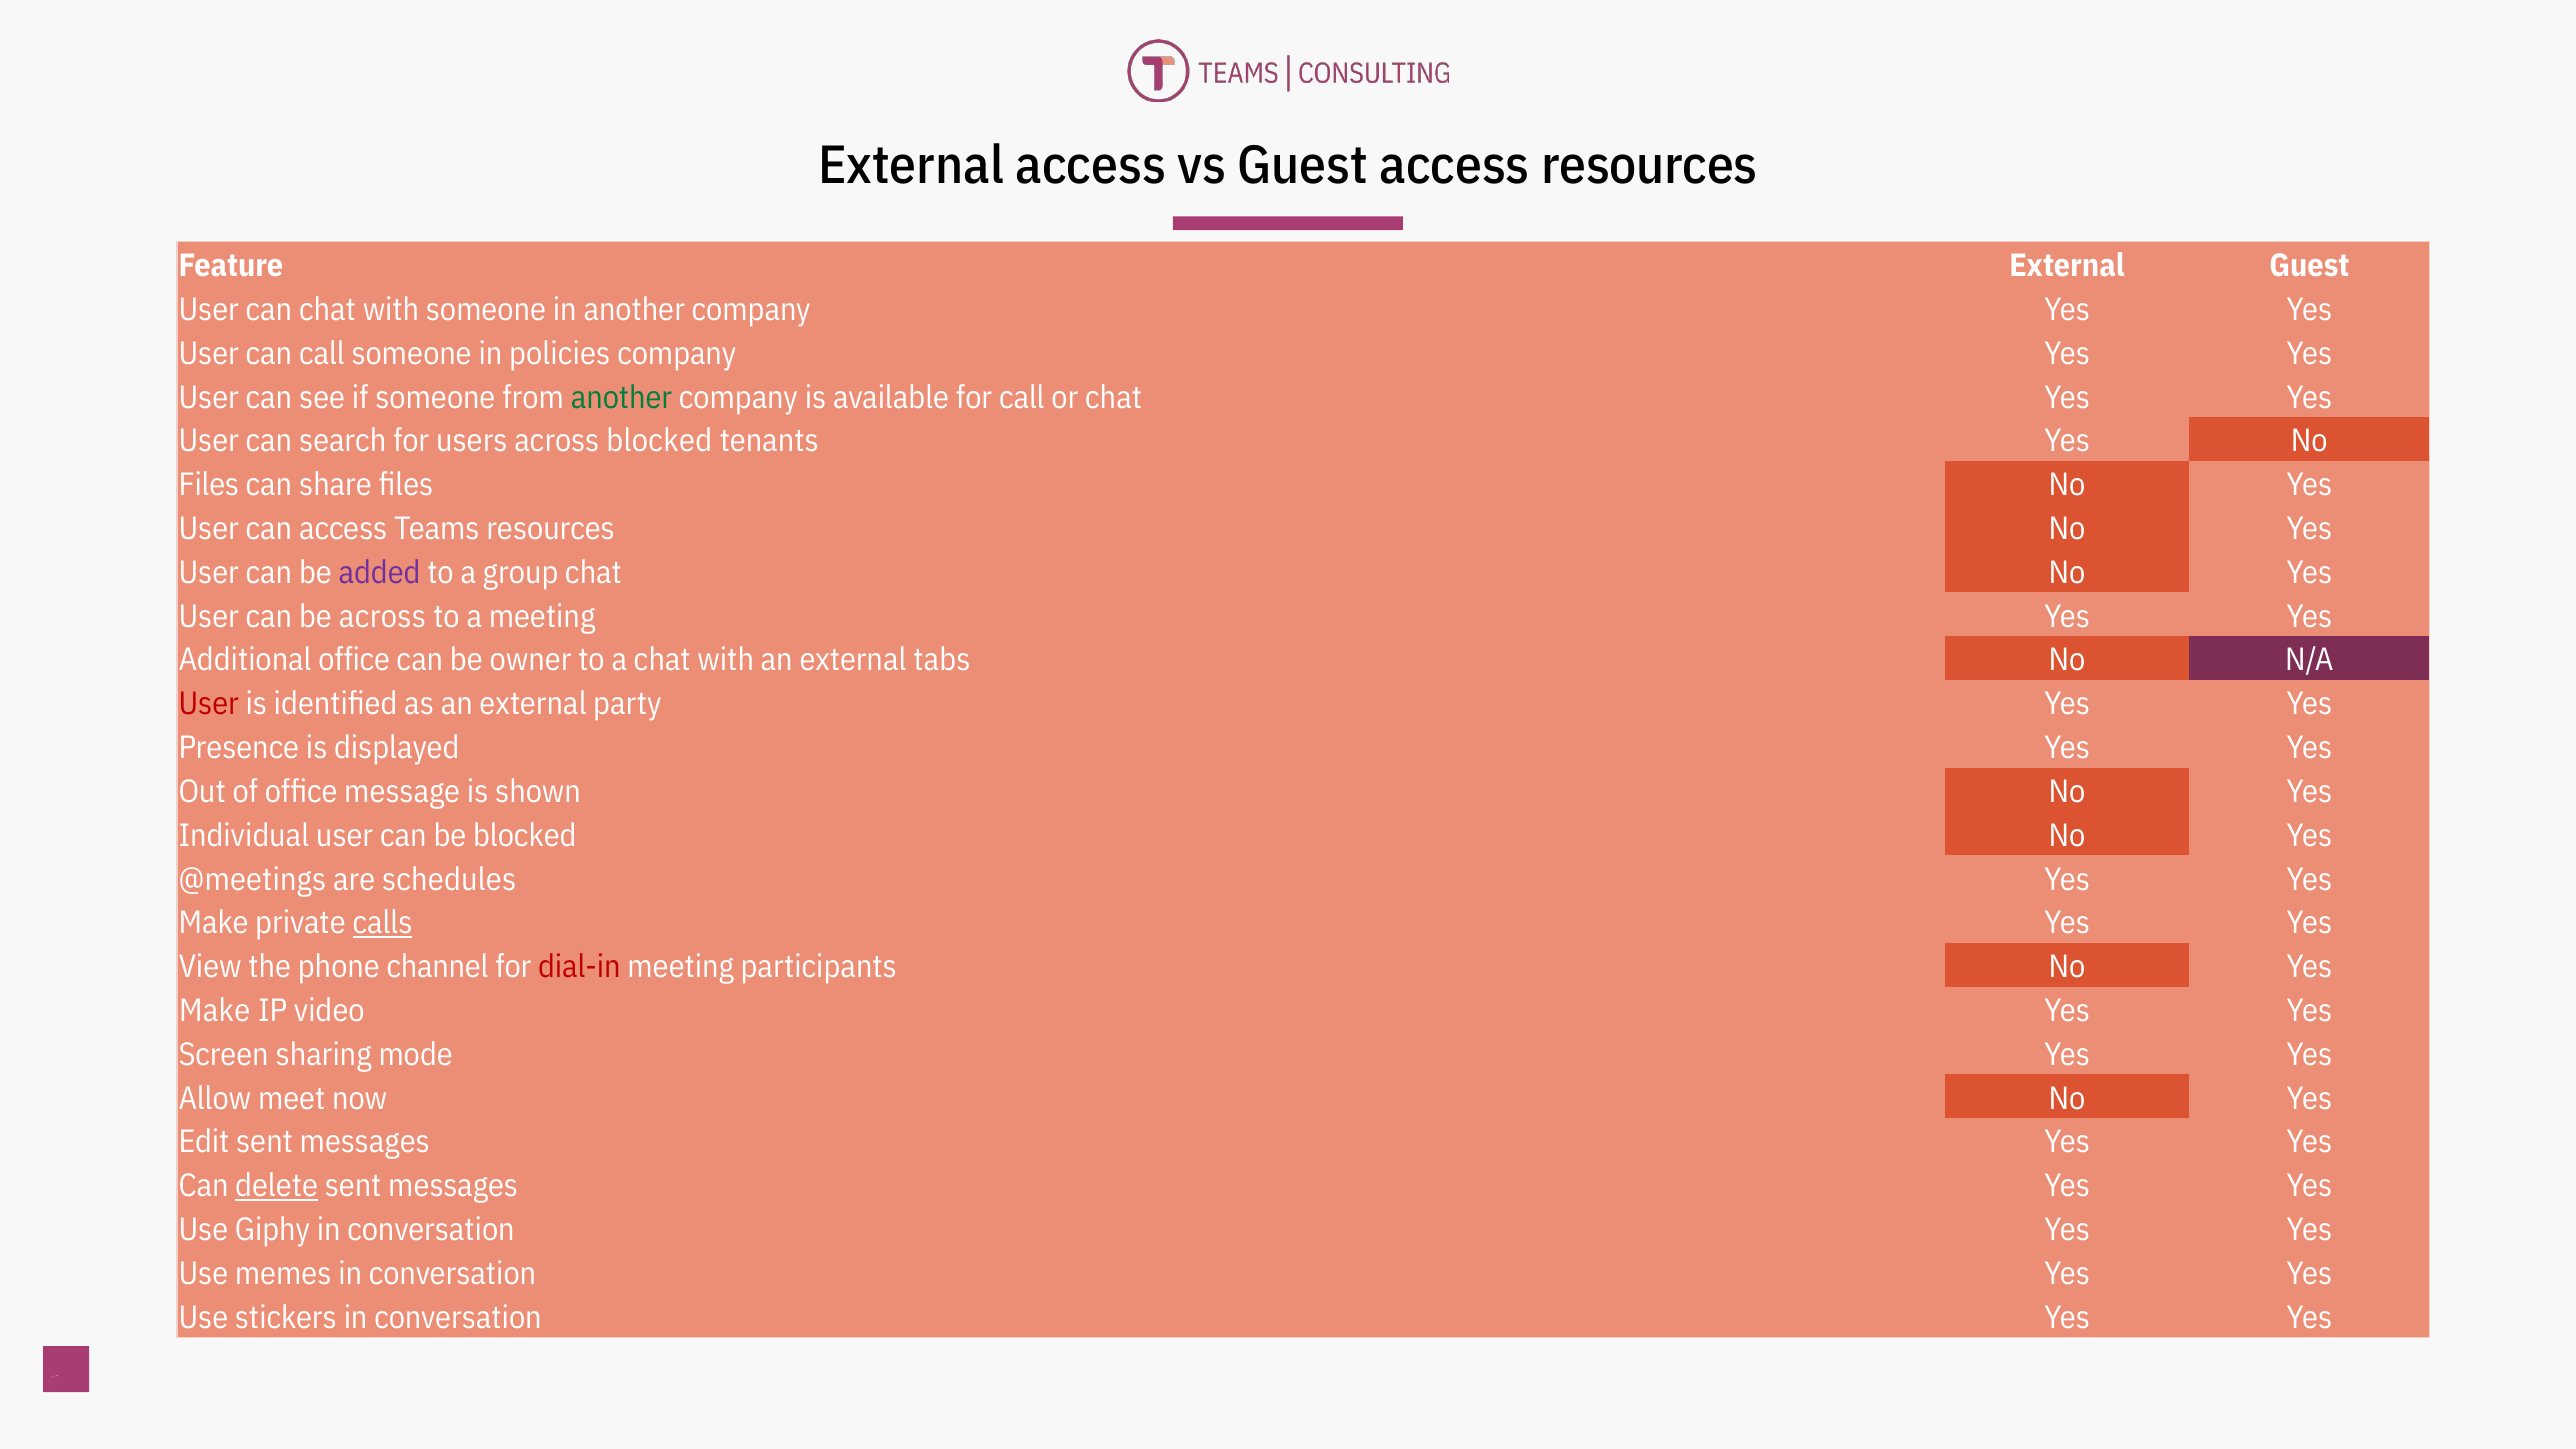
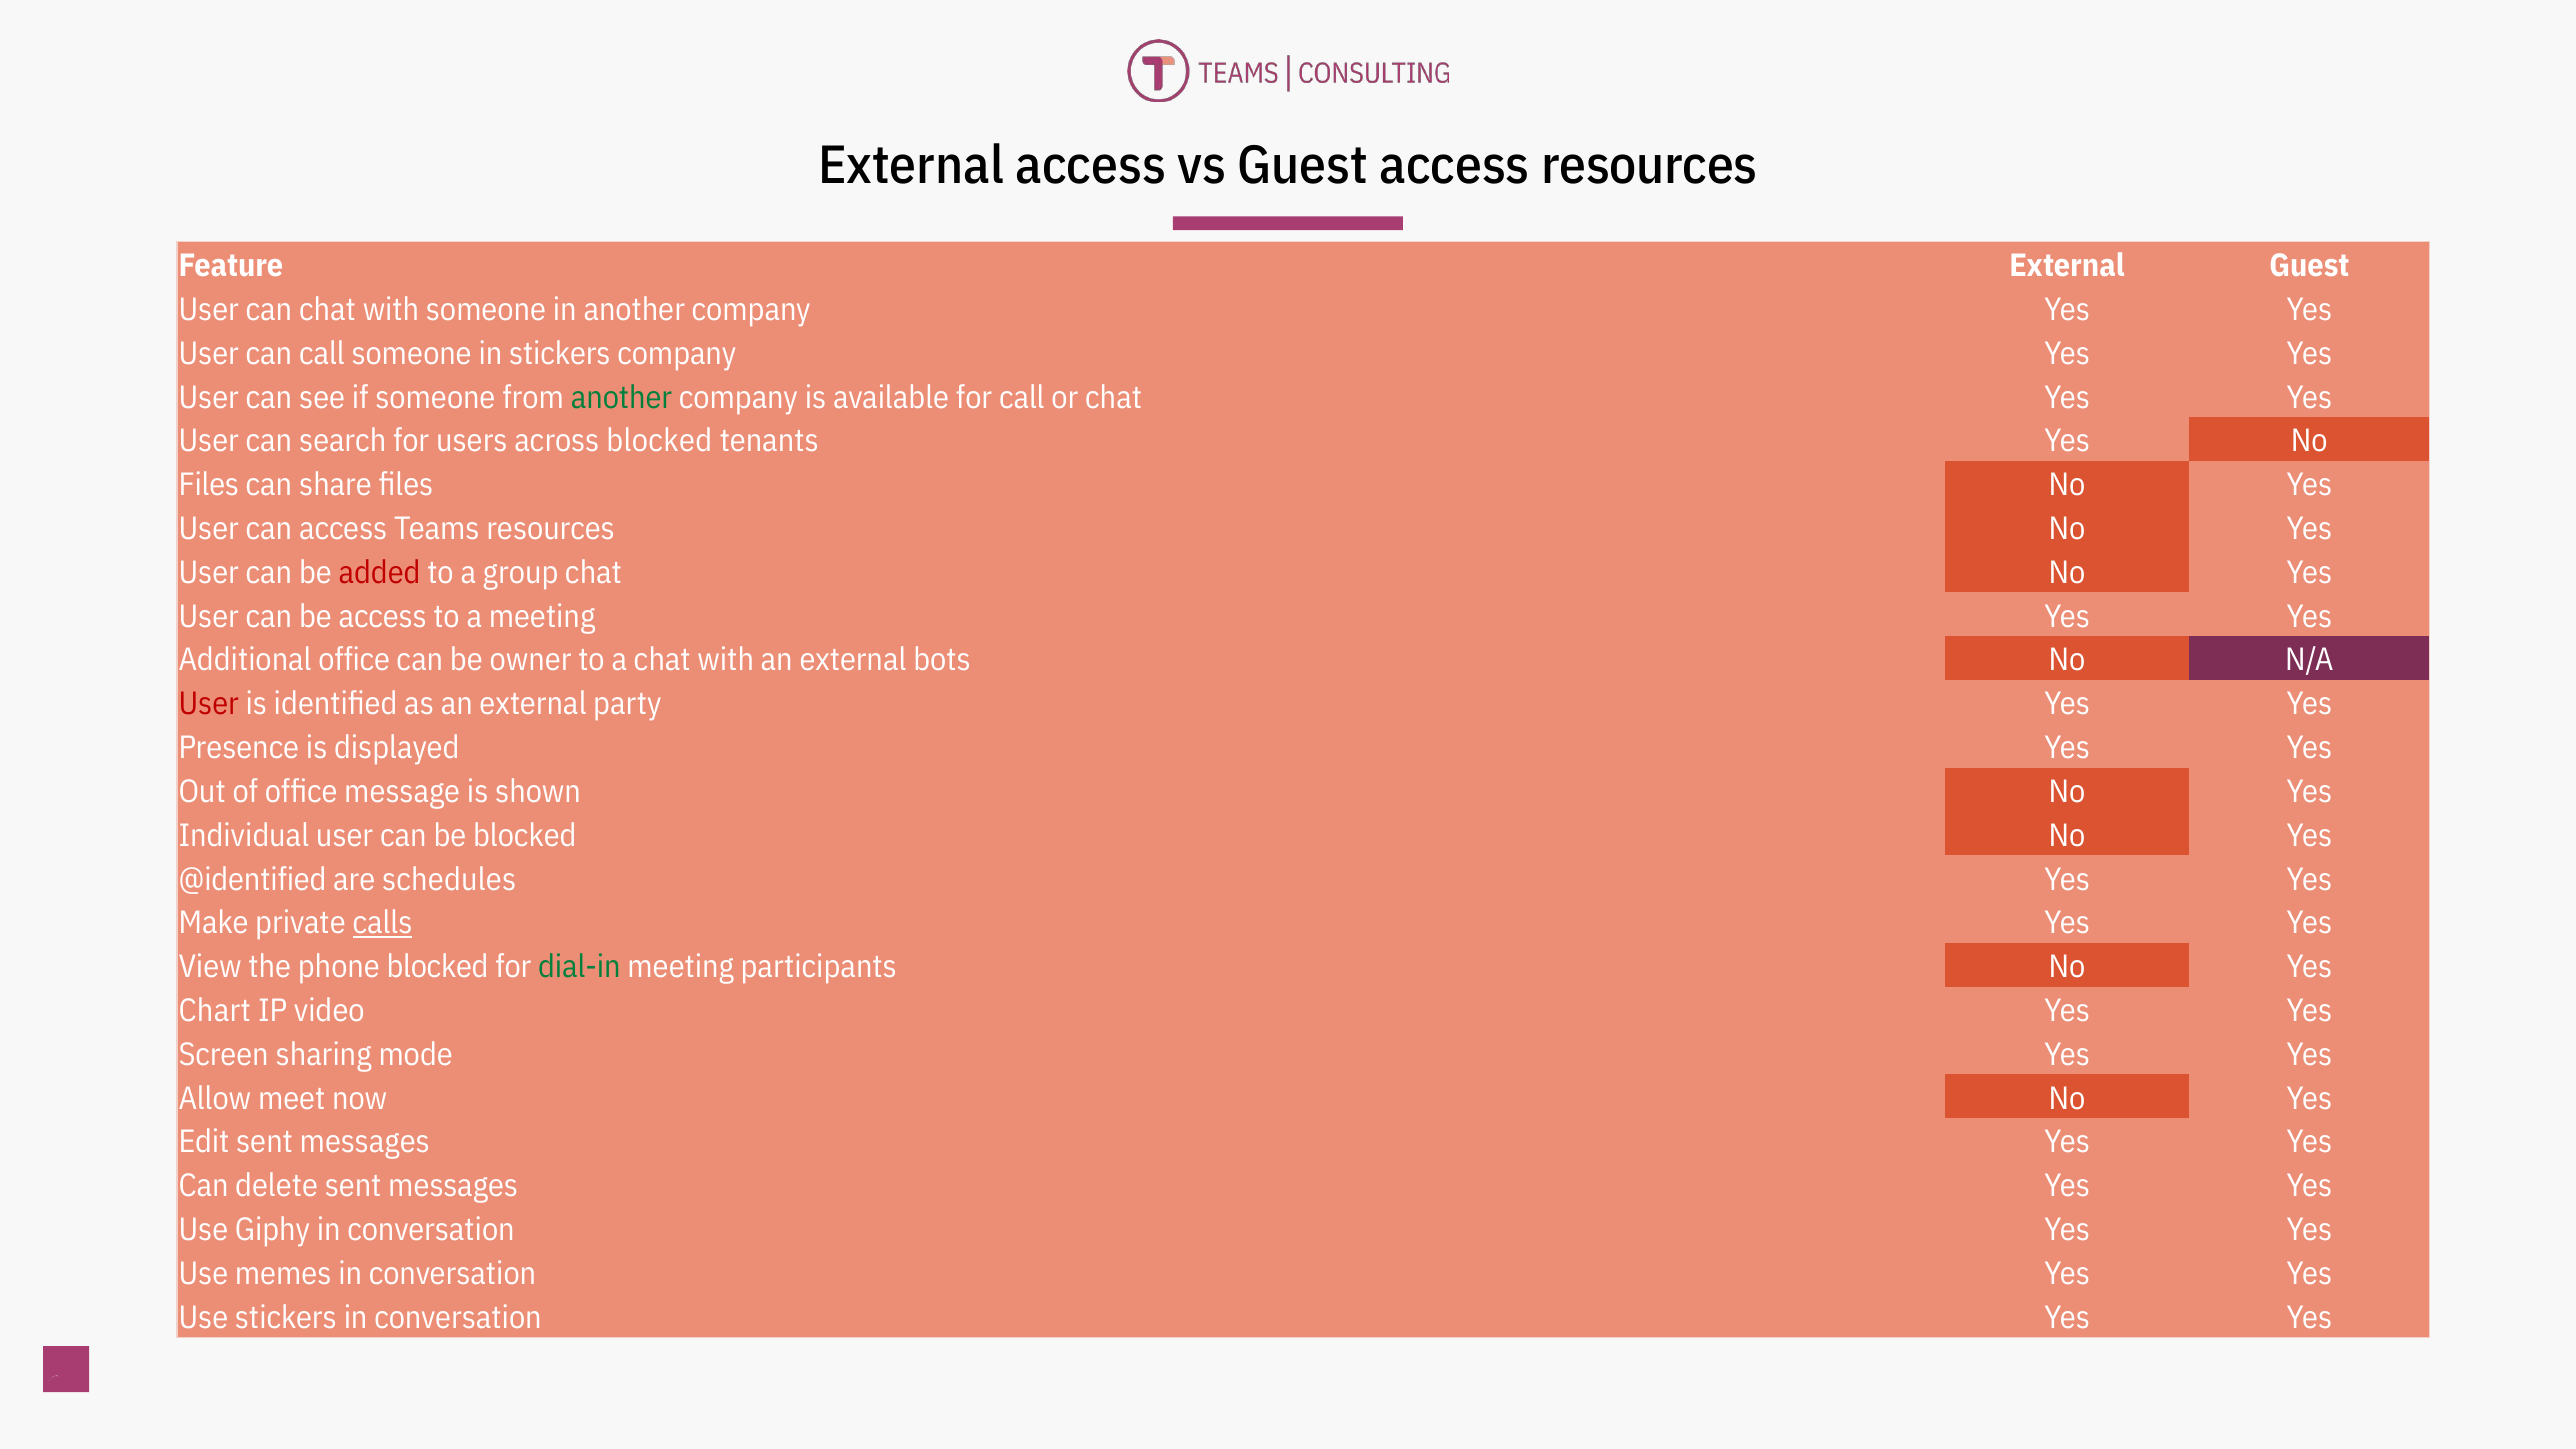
in policies: policies -> stickers
added colour: purple -> red
be across: across -> access
tabs: tabs -> bots
@meetings: @meetings -> @identified
phone channel: channel -> blocked
dial-in colour: red -> green
Make at (215, 1011): Make -> Chart
delete underline: present -> none
